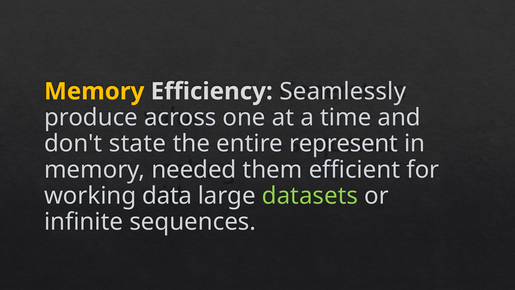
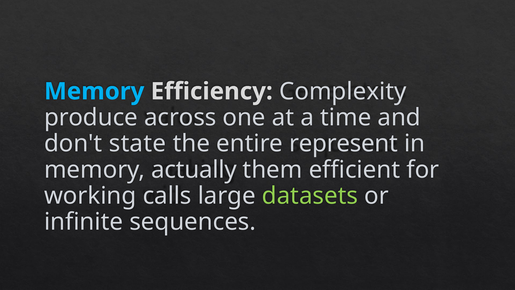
Memory at (94, 91) colour: yellow -> light blue
Seamlessly: Seamlessly -> Complexity
needed: needed -> actually
data: data -> calls
